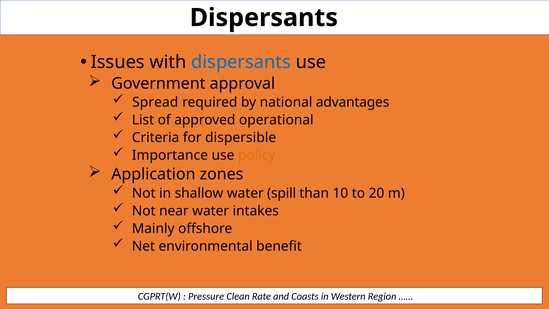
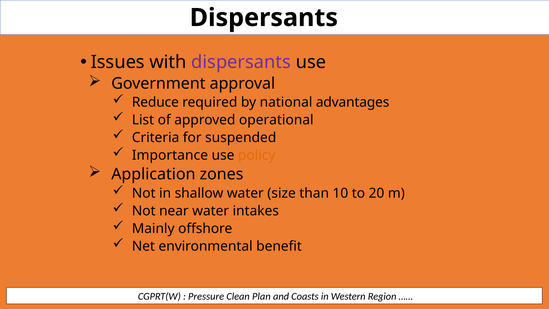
dispersants at (241, 62) colour: blue -> purple
Spread: Spread -> Reduce
dispersible: dispersible -> suspended
spill: spill -> size
Rate: Rate -> Plan
